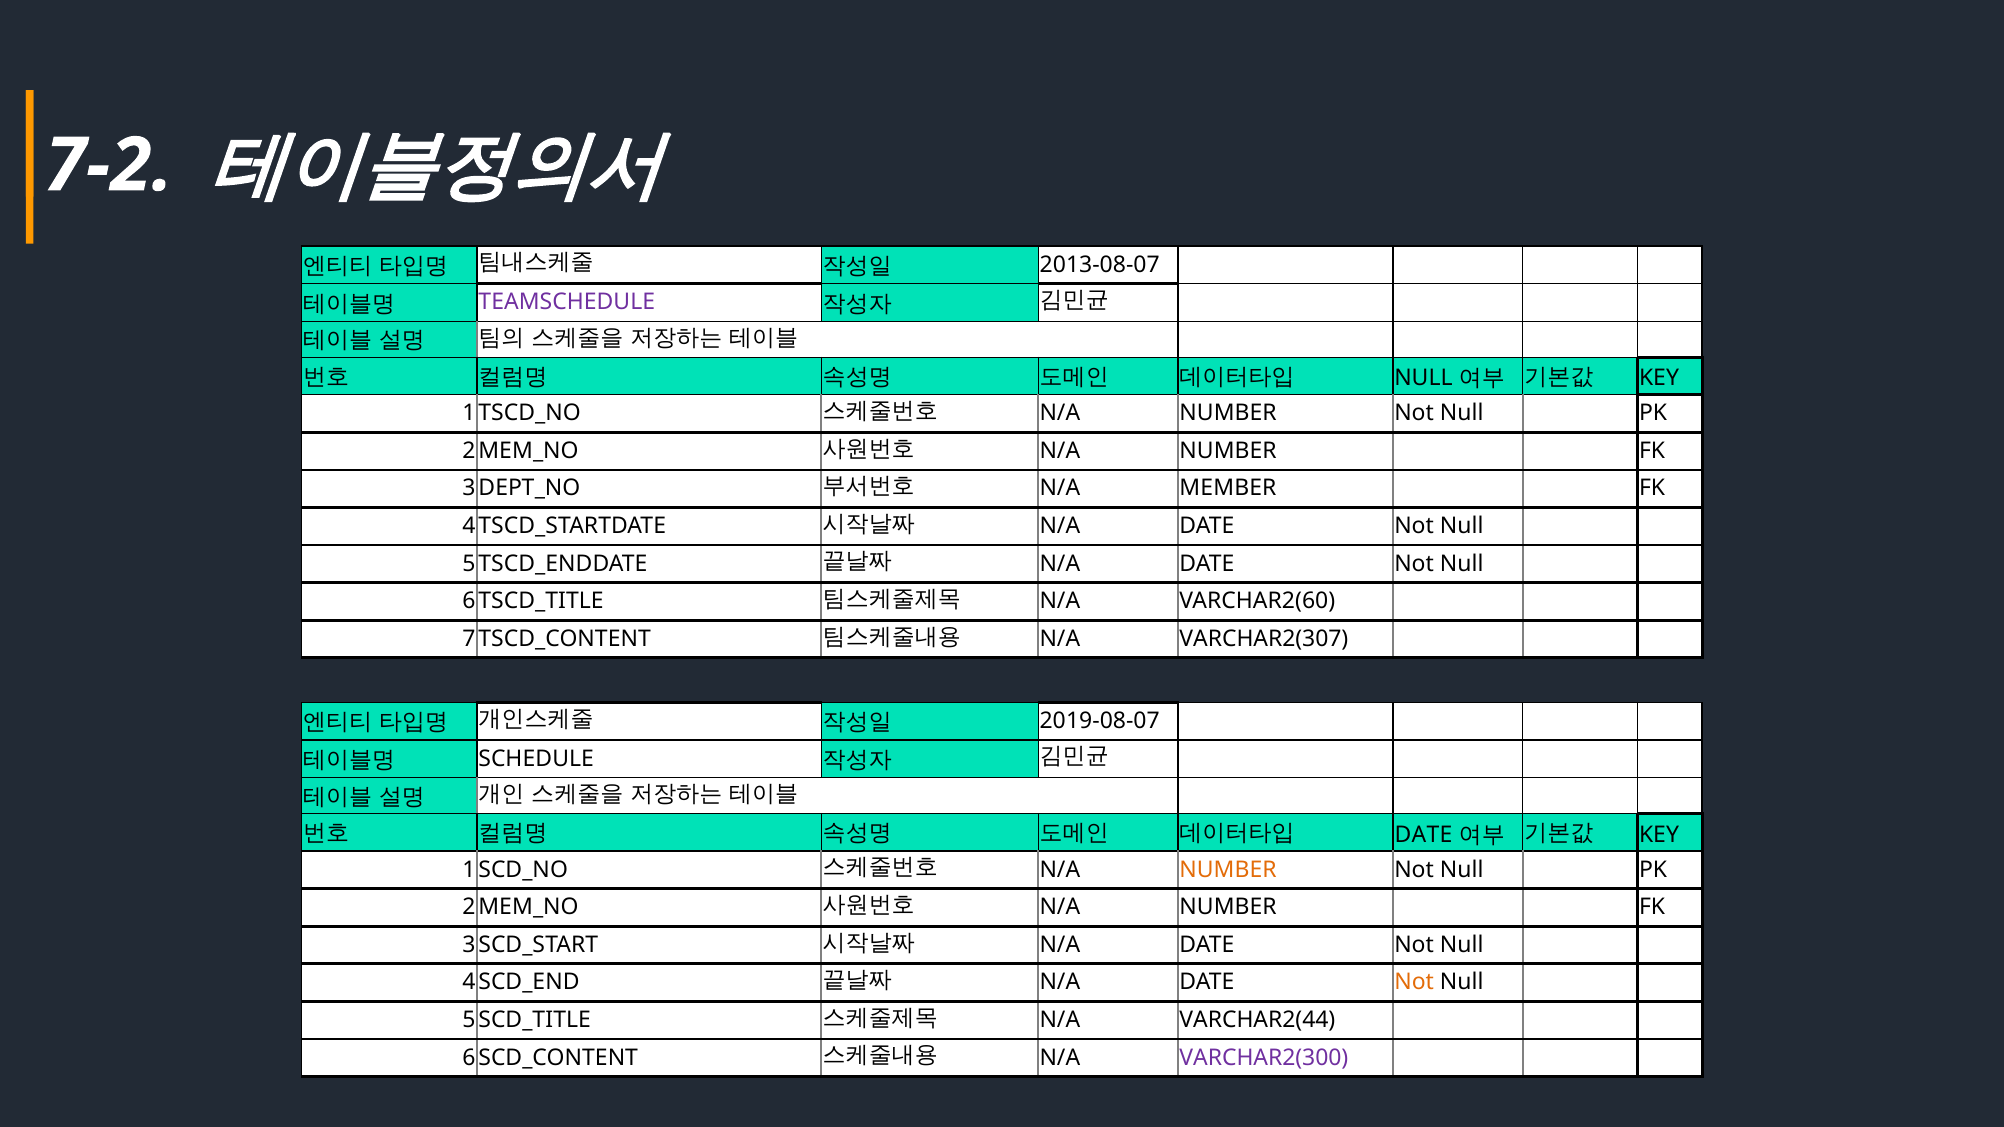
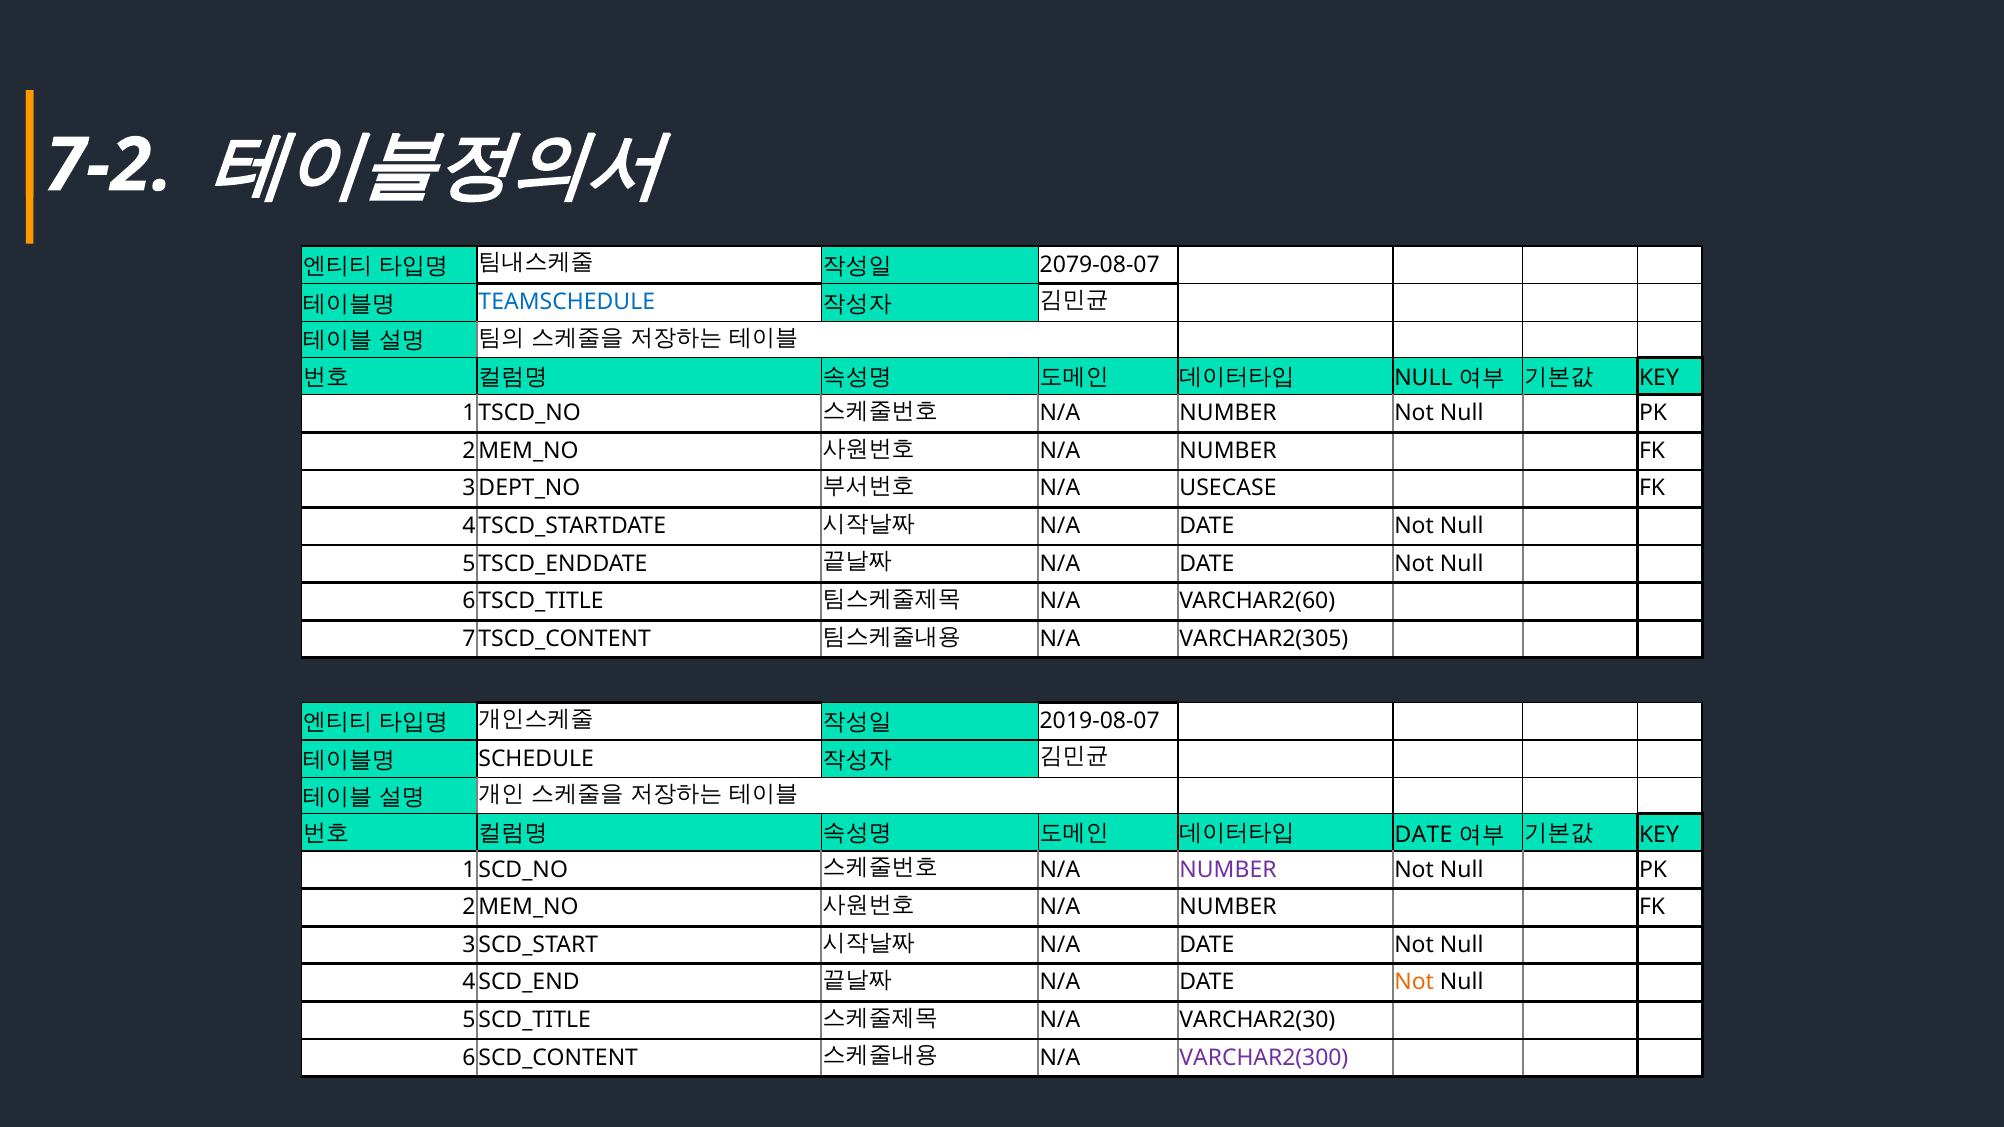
2013-08-07: 2013-08-07 -> 2079-08-07
TEAMSCHEDULE colour: purple -> blue
MEMBER: MEMBER -> USECASE
VARCHAR2(307: VARCHAR2(307 -> VARCHAR2(305
NUMBER at (1228, 870) colour: orange -> purple
VARCHAR2(44: VARCHAR2(44 -> VARCHAR2(30
